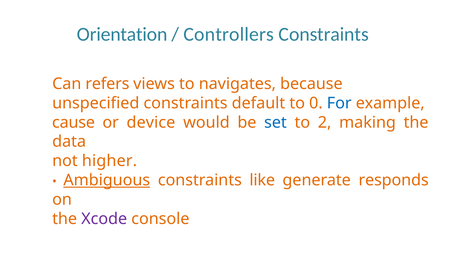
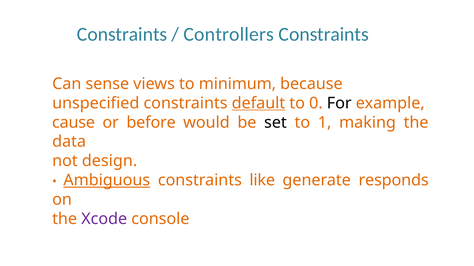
Orientation at (122, 34): Orientation -> Constraints
refers: refers -> sense
navigates: navigates -> minimum
default underline: none -> present
For colour: blue -> black
device: device -> before
set colour: blue -> black
2: 2 -> 1
higher: higher -> design
